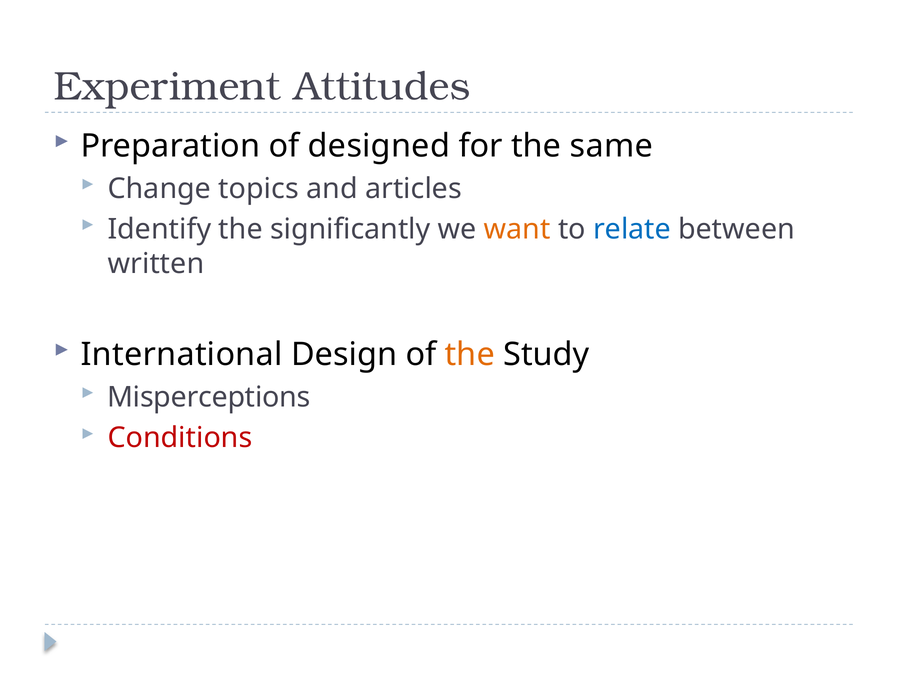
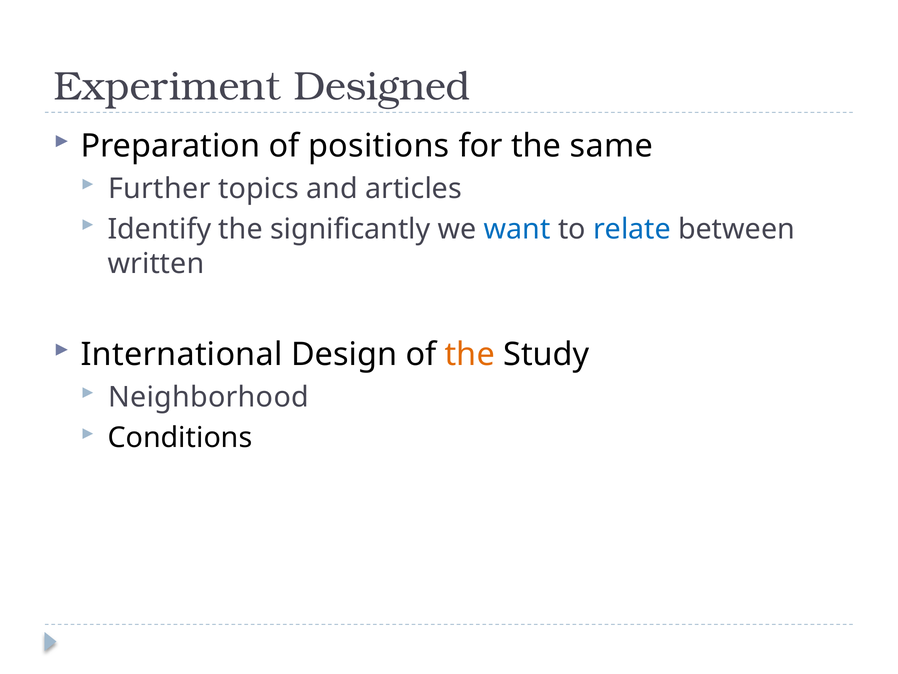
Attitudes: Attitudes -> Designed
designed: designed -> positions
Change: Change -> Further
want colour: orange -> blue
Misperceptions: Misperceptions -> Neighborhood
Conditions colour: red -> black
